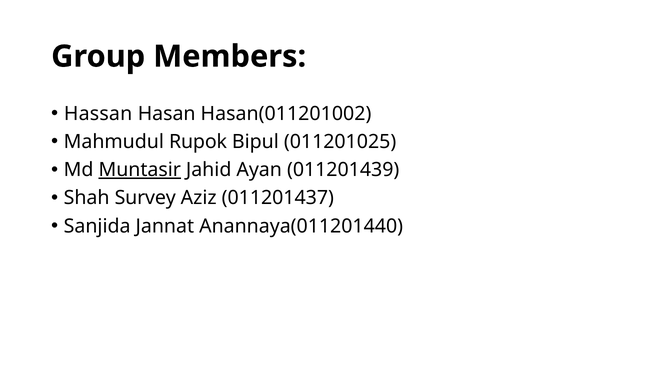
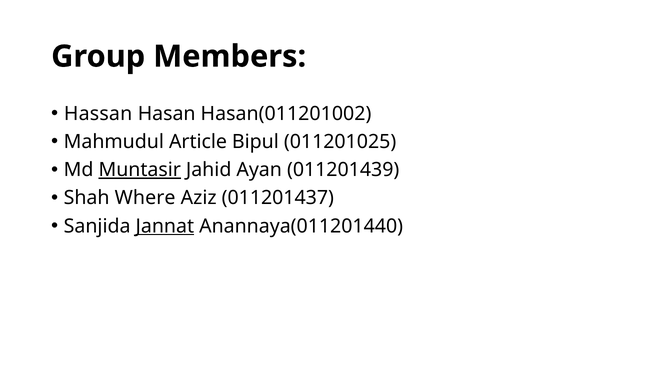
Rupok: Rupok -> Article
Survey: Survey -> Where
Jannat underline: none -> present
